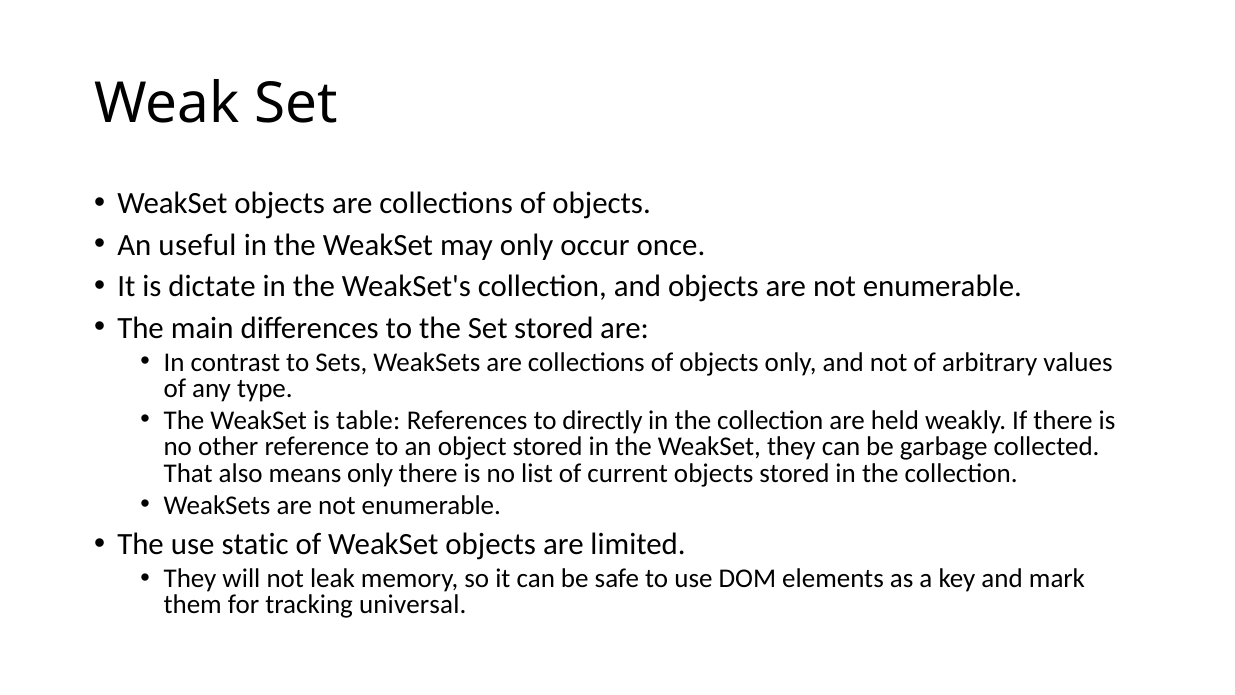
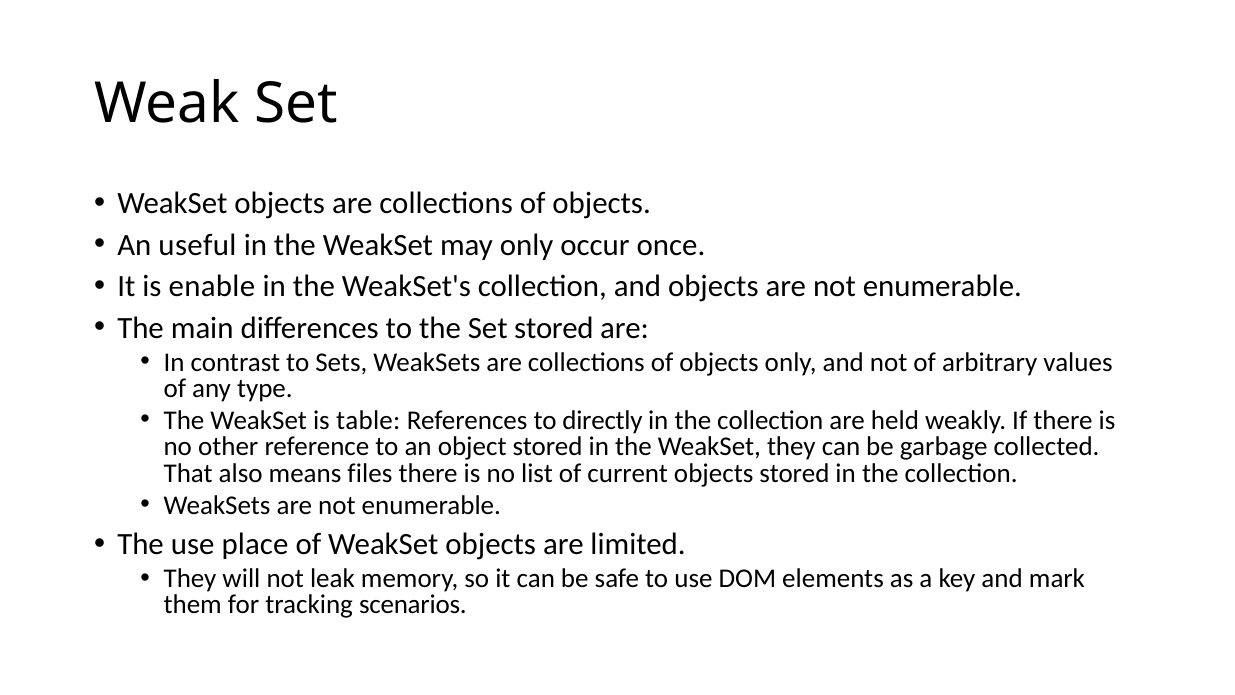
dictate: dictate -> enable
means only: only -> files
static: static -> place
universal: universal -> scenarios
